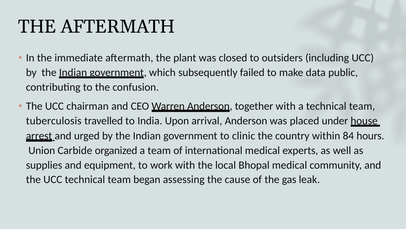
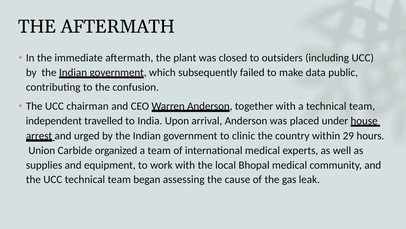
tuberculosis: tuberculosis -> independent
84: 84 -> 29
